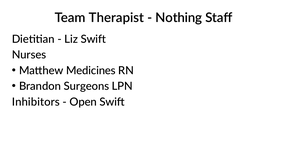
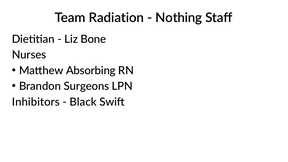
Therapist: Therapist -> Radiation
Liz Swift: Swift -> Bone
Medicines: Medicines -> Absorbing
Open: Open -> Black
